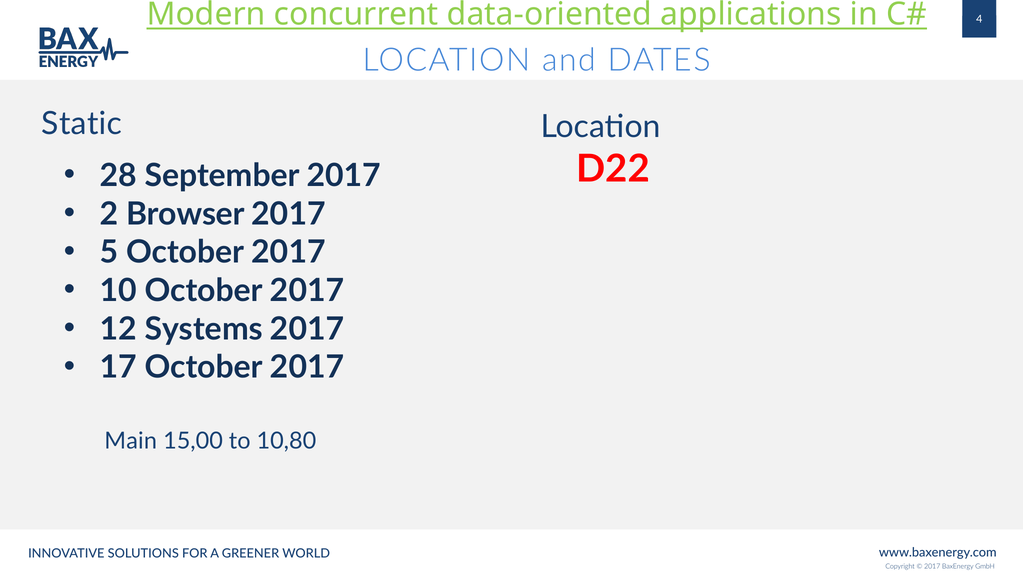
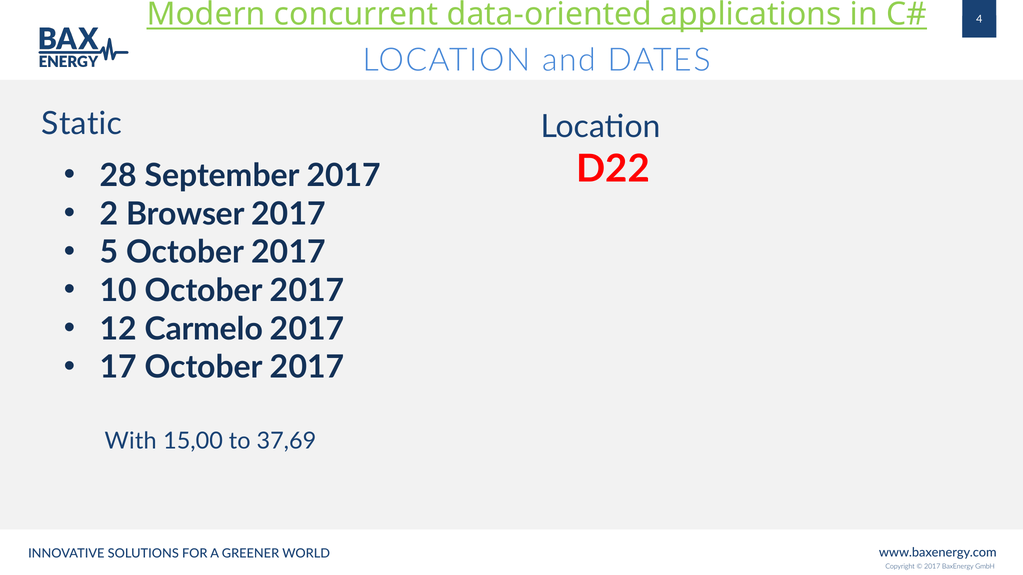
Systems: Systems -> Carmelo
Main: Main -> With
10,80: 10,80 -> 37,69
